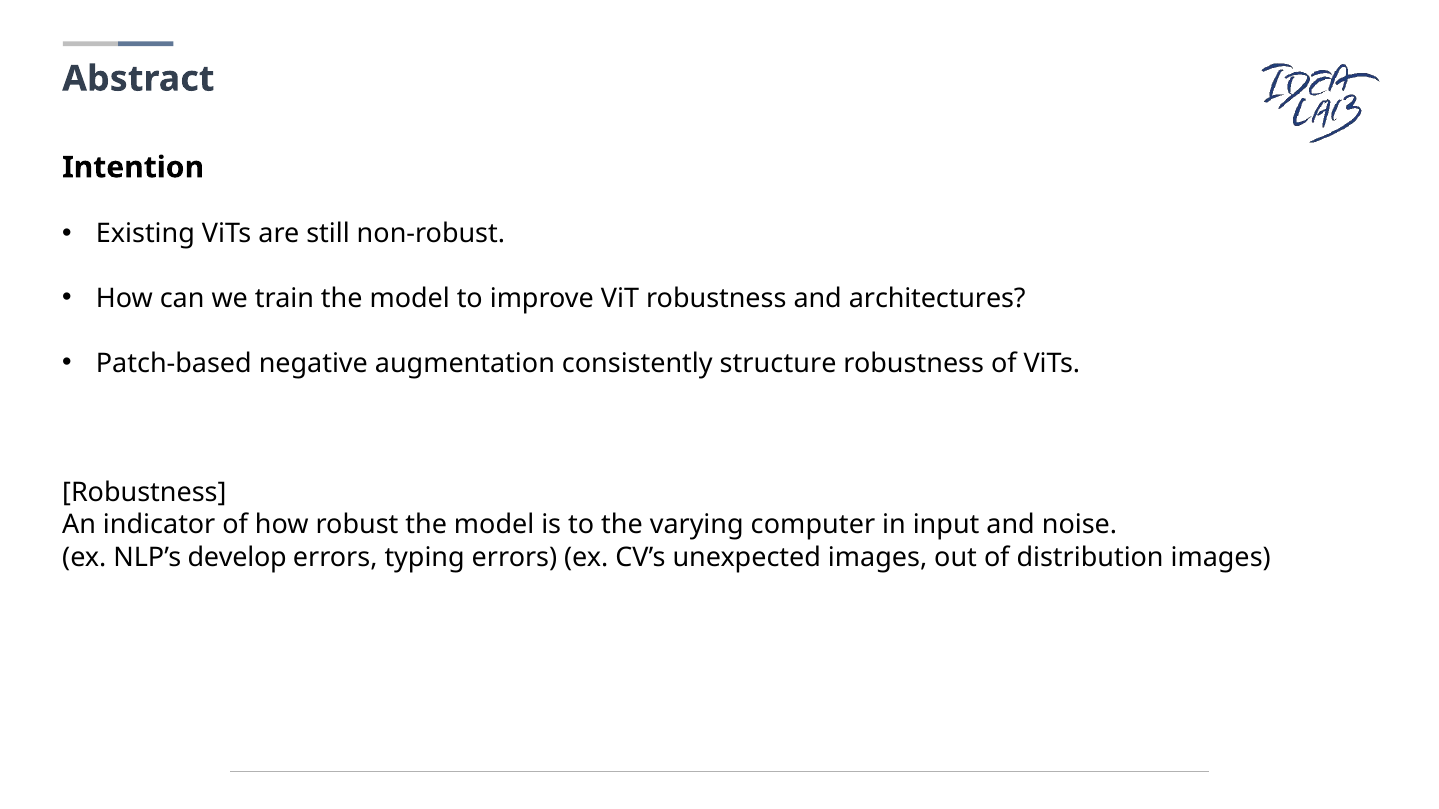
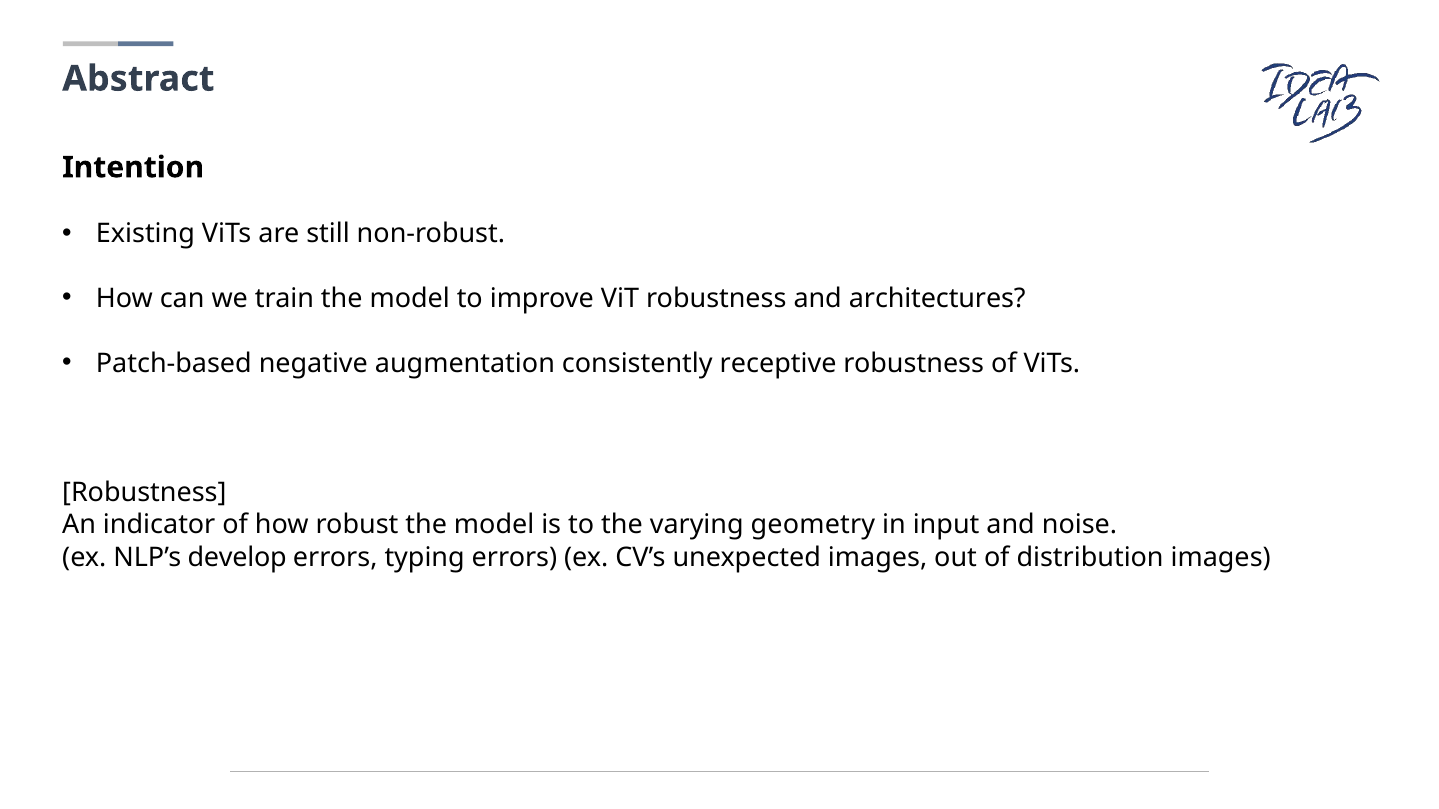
structure: structure -> receptive
computer: computer -> geometry
